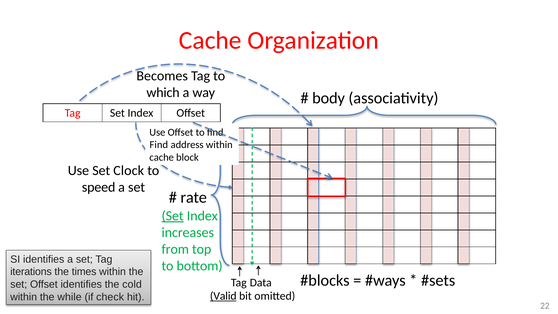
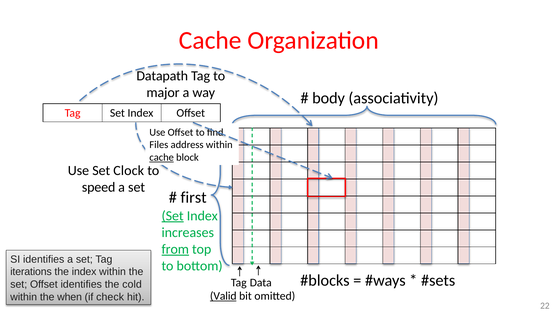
Becomes: Becomes -> Datapath
which: which -> major
Find at (159, 145): Find -> Files
cache at (162, 157) underline: none -> present
rate: rate -> first
from underline: none -> present
the times: times -> index
while: while -> when
